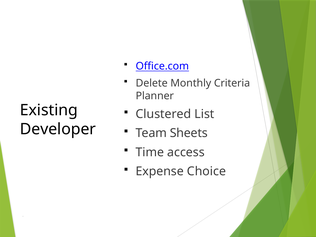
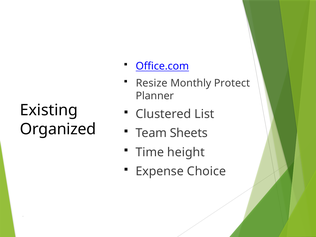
Delete: Delete -> Resize
Criteria: Criteria -> Protect
Developer: Developer -> Organized
access: access -> height
